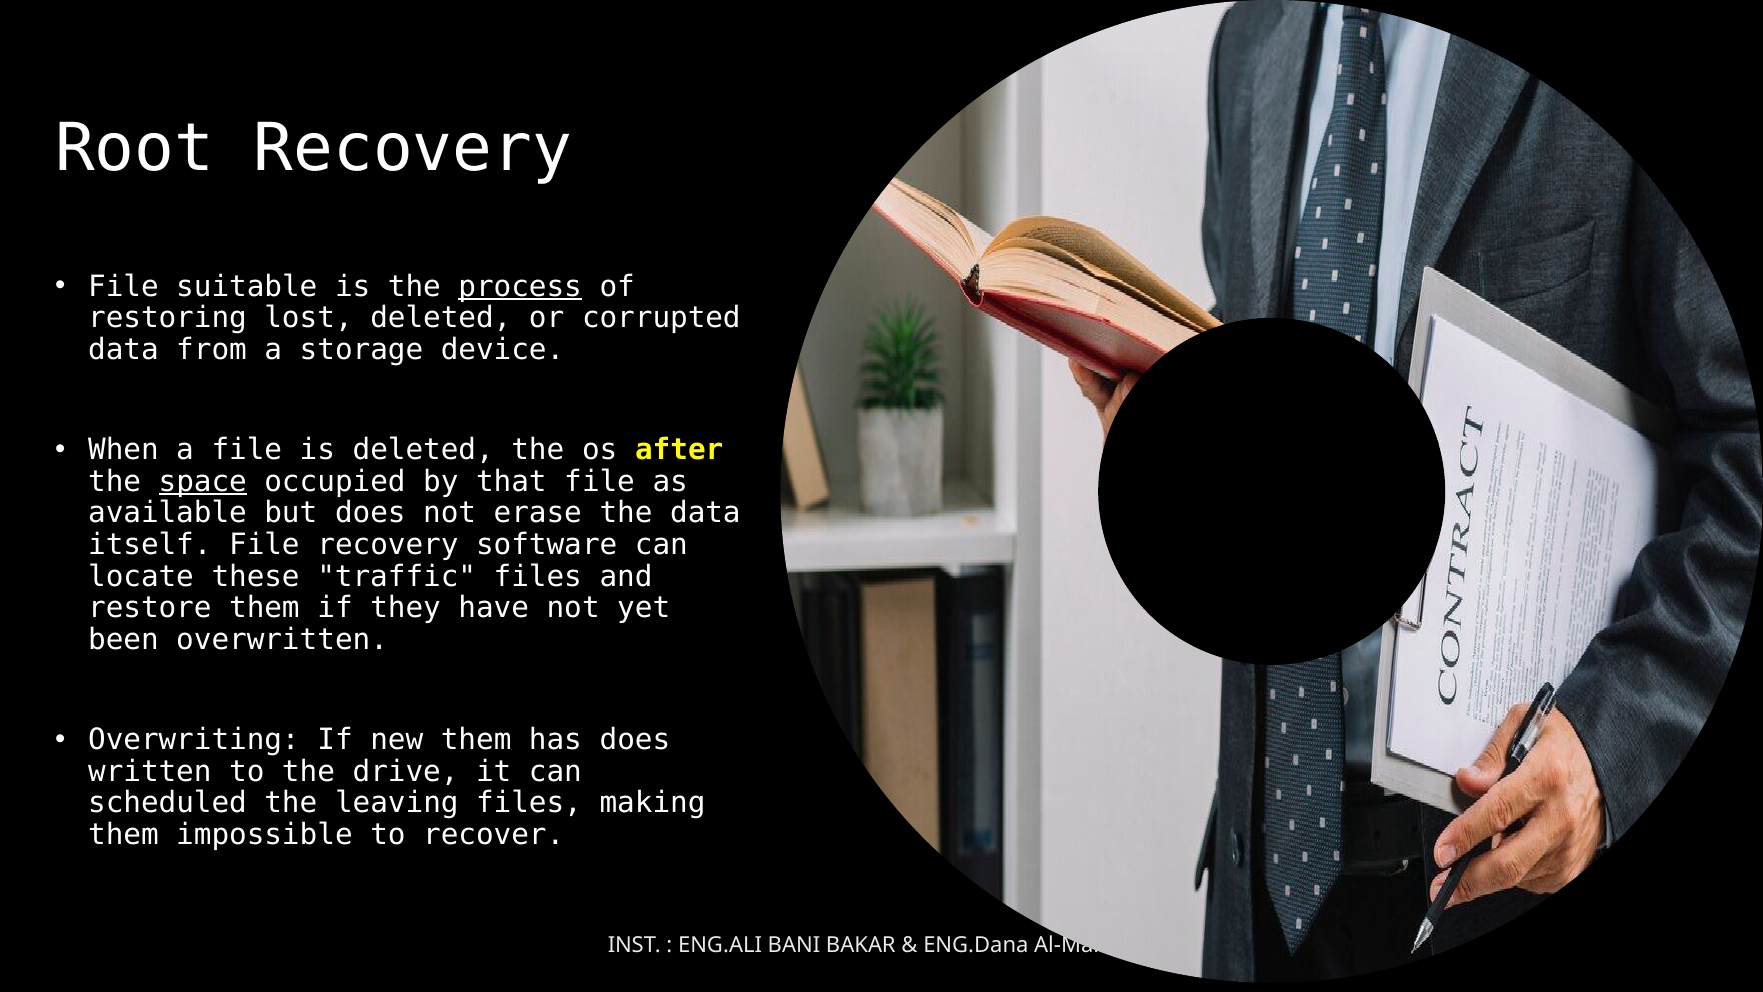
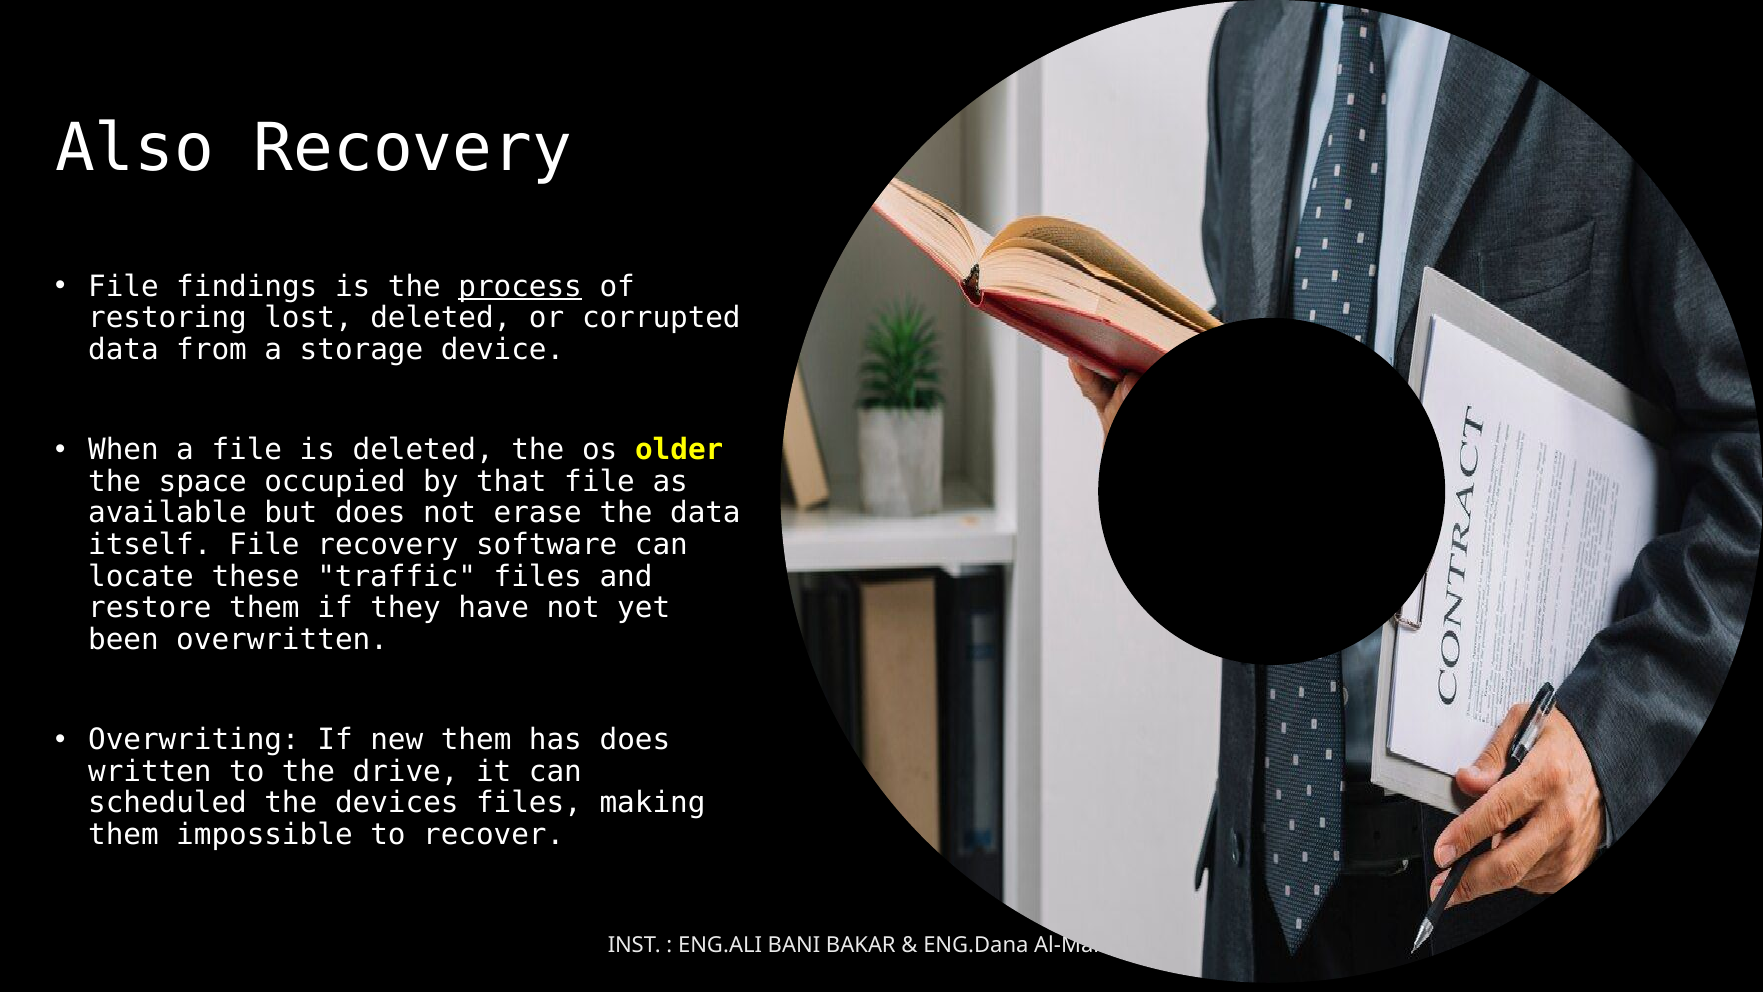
Root: Root -> Also
suitable: suitable -> findings
after: after -> older
space underline: present -> none
leaving: leaving -> devices
